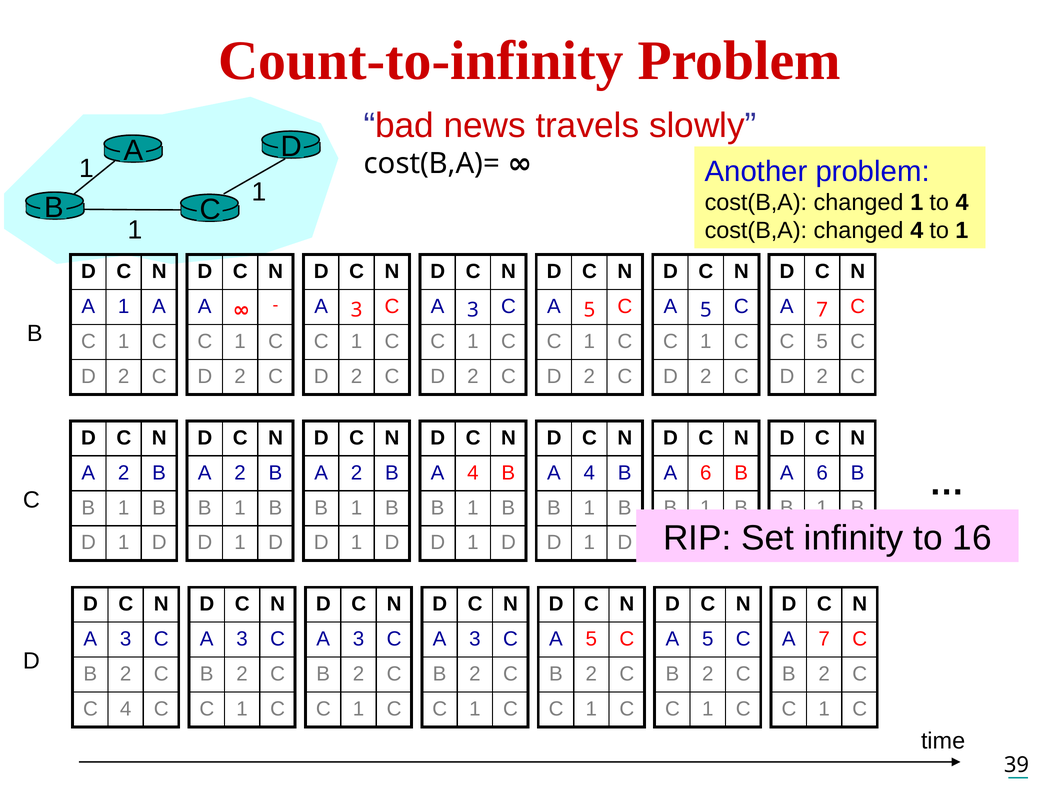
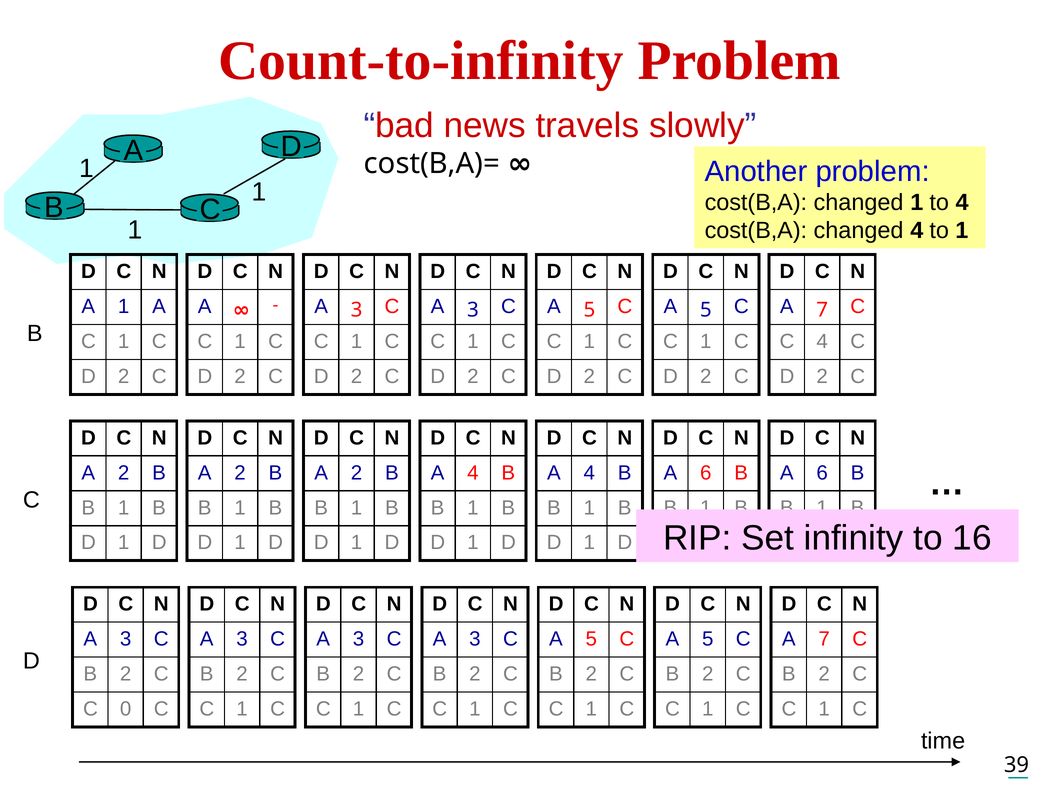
C 5: 5 -> 4
C 4: 4 -> 0
